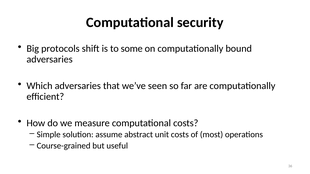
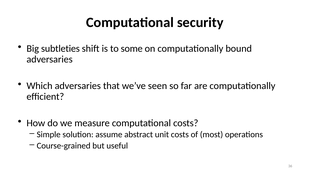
protocols: protocols -> subtleties
